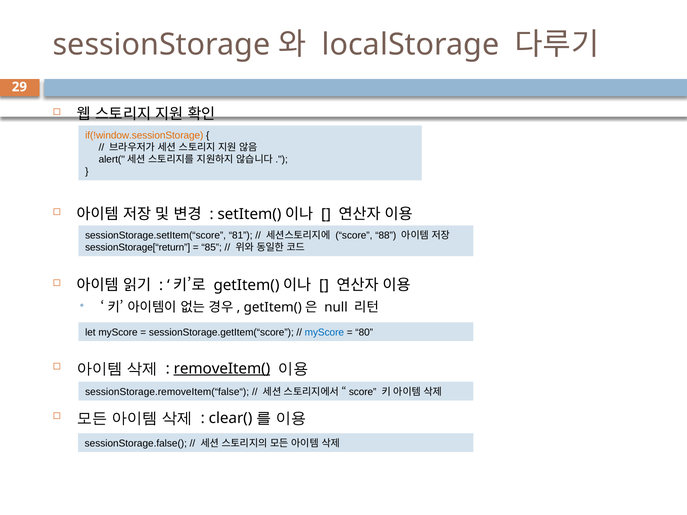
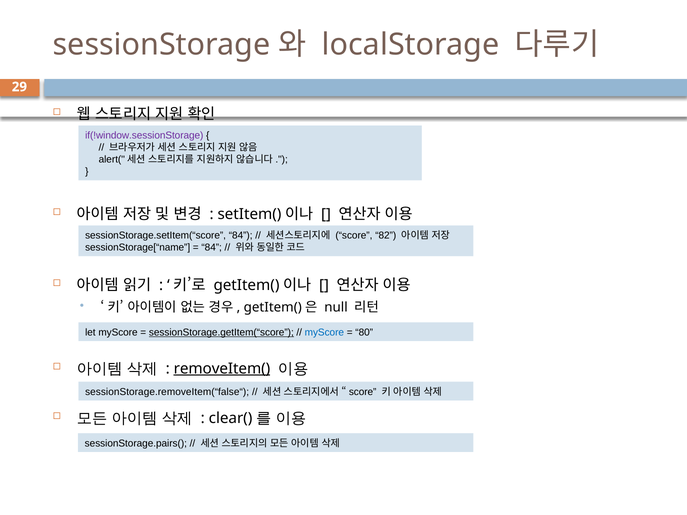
if(!window.sessionStorage colour: orange -> purple
sessionStorage.setItem(“score 81: 81 -> 84
88: 88 -> 82
sessionStorage[“return: sessionStorage[“return -> sessionStorage[“name
85 at (212, 248): 85 -> 84
sessionStorage.getItem(“score underline: none -> present
sessionStorage.false(: sessionStorage.false( -> sessionStorage.pairs(
